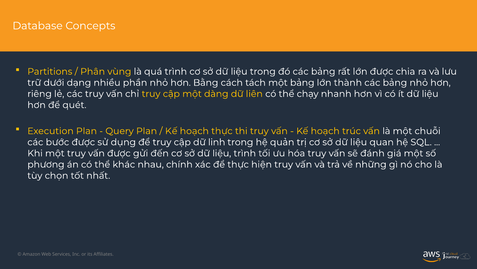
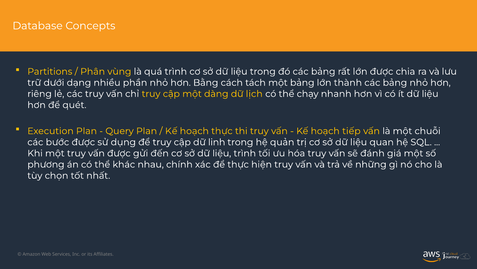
liên: liên -> lịch
trúc: trúc -> tiếp
